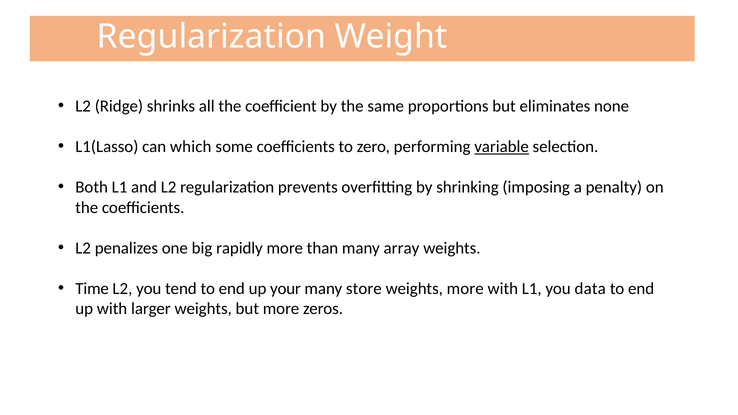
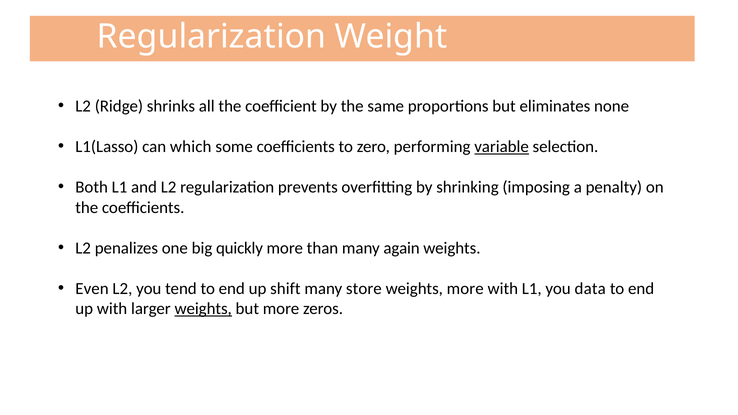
rapidly: rapidly -> quickly
array: array -> again
Time: Time -> Even
your: your -> shift
weights at (203, 309) underline: none -> present
